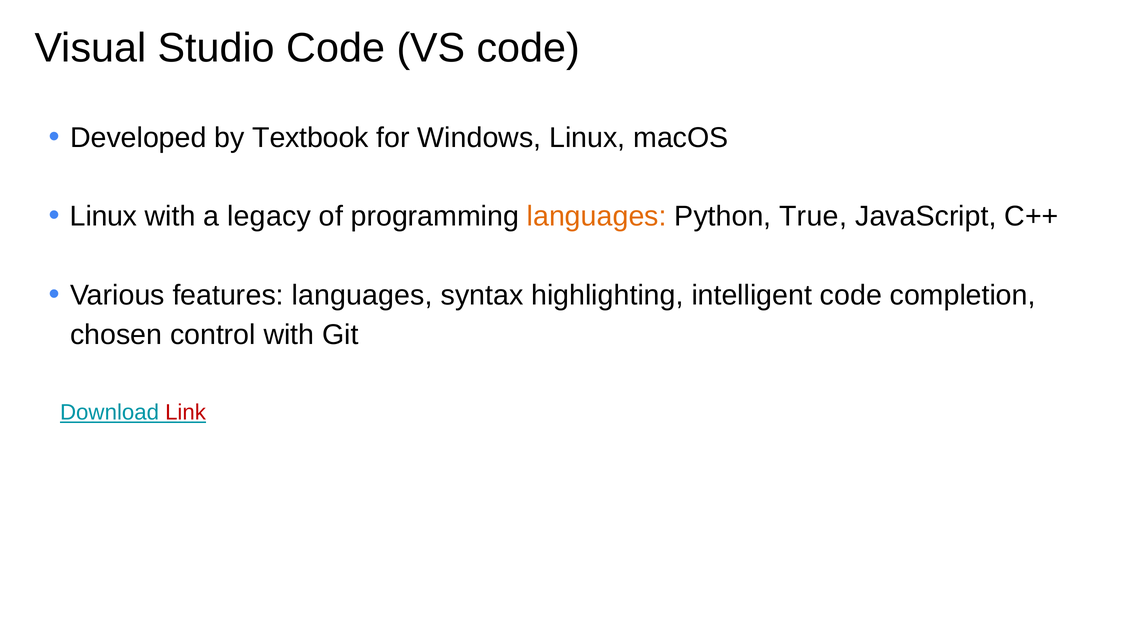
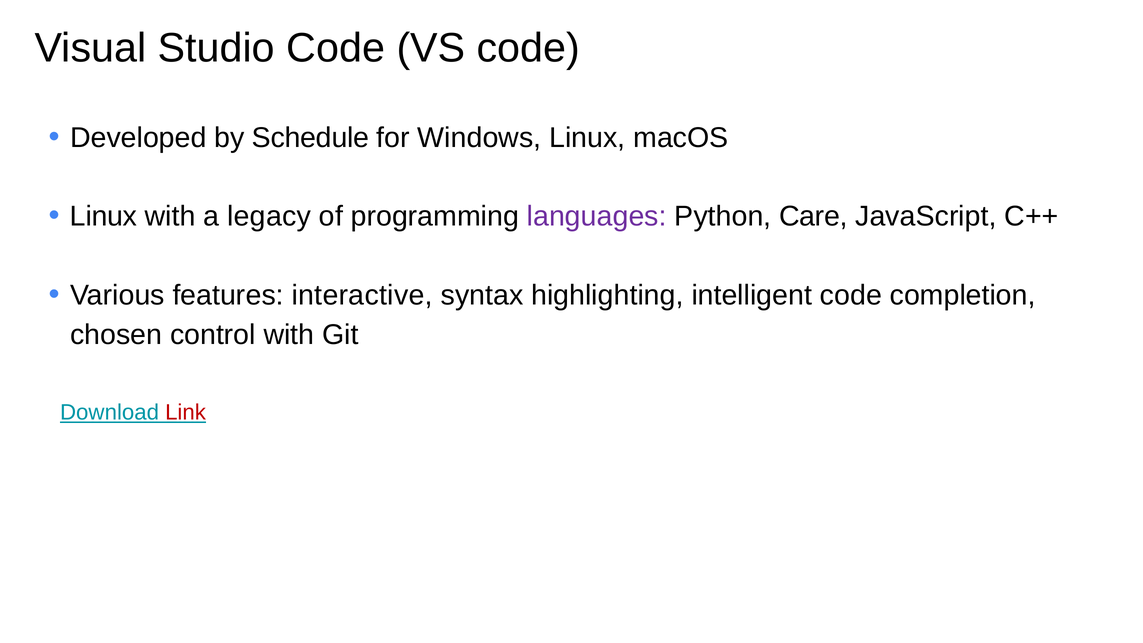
Textbook: Textbook -> Schedule
languages at (597, 217) colour: orange -> purple
True: True -> Care
features languages: languages -> interactive
